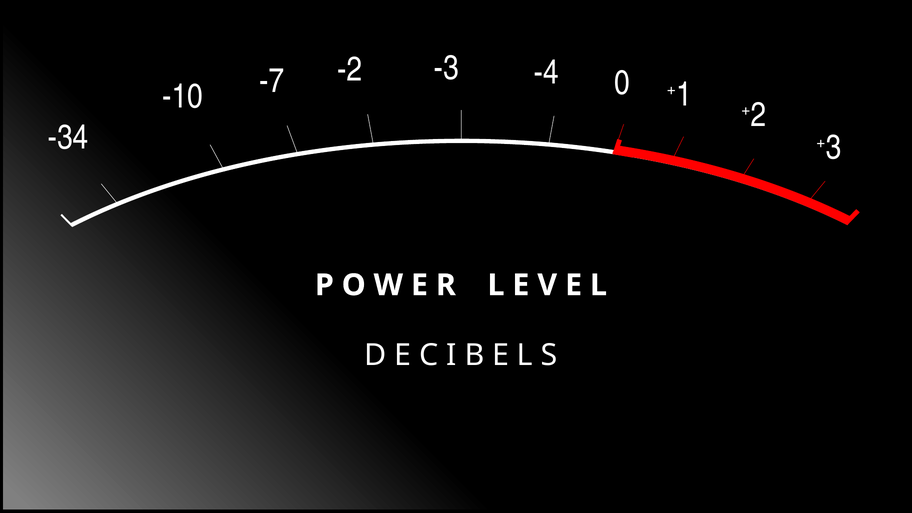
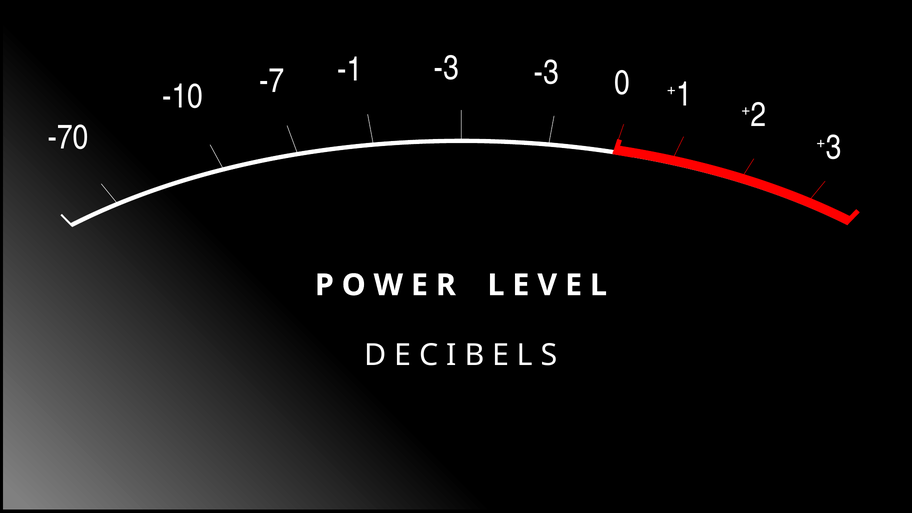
-2: -2 -> -1
-3 -4: -4 -> -3
-34: -34 -> -70
